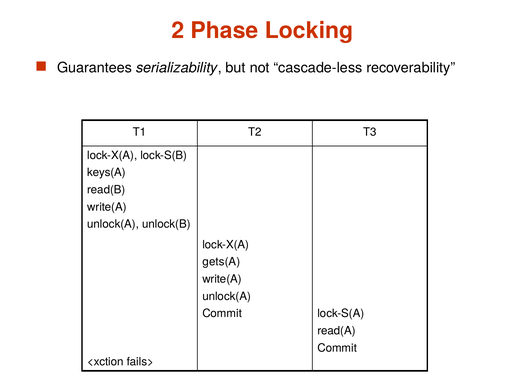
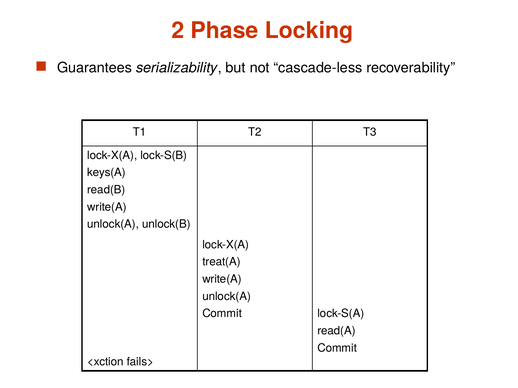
gets(A: gets(A -> treat(A
